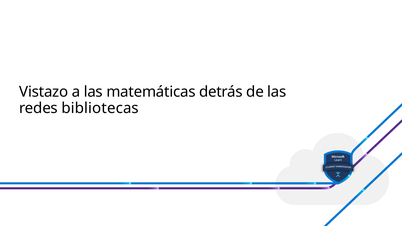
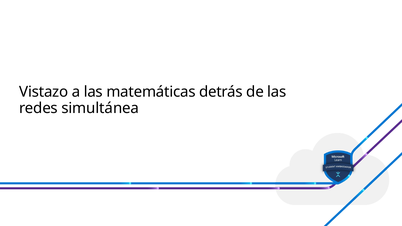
bibliotecas: bibliotecas -> simultánea
